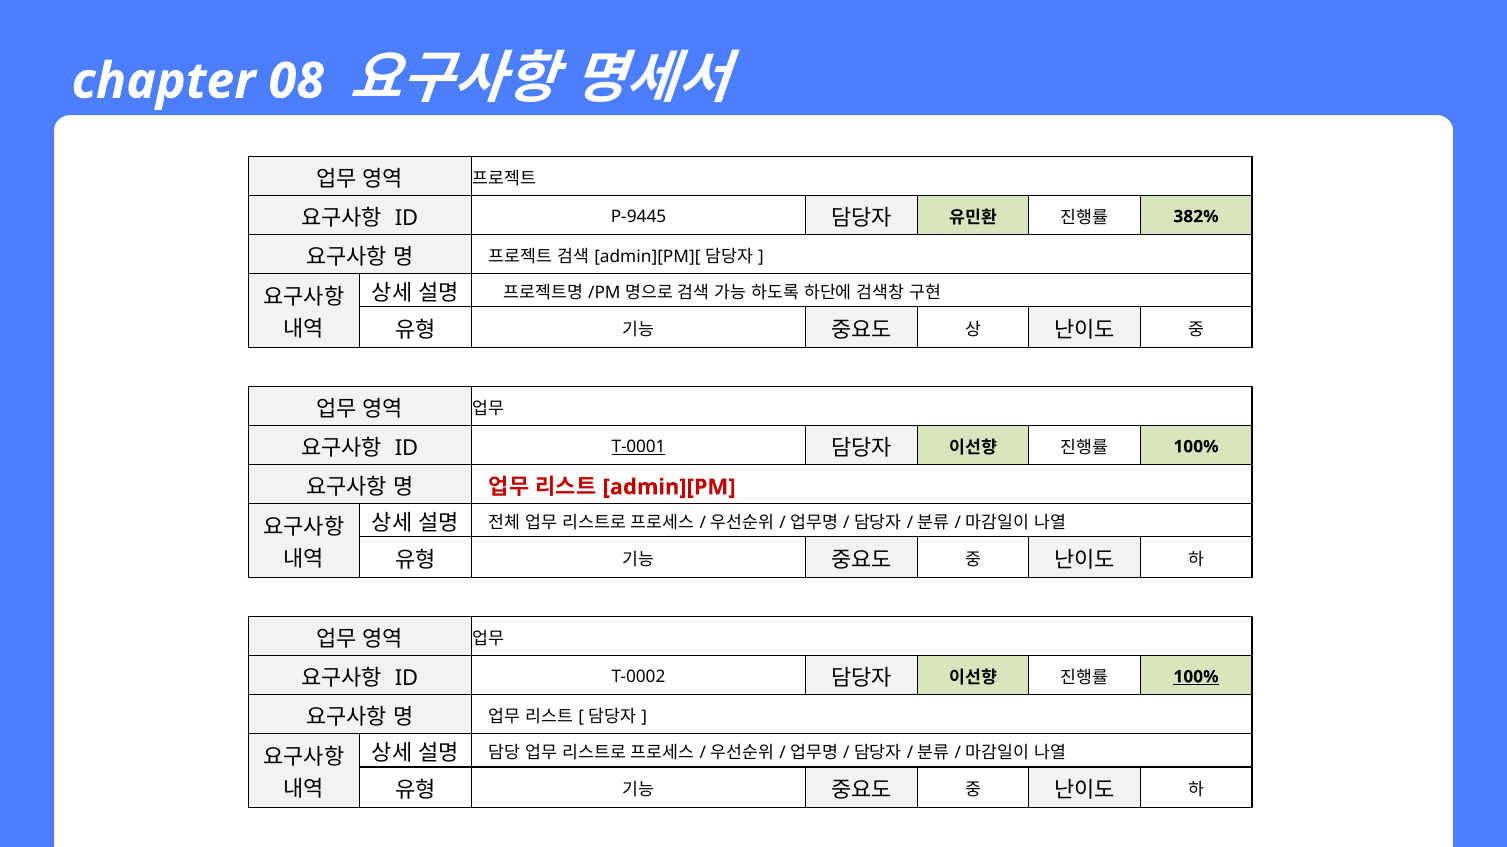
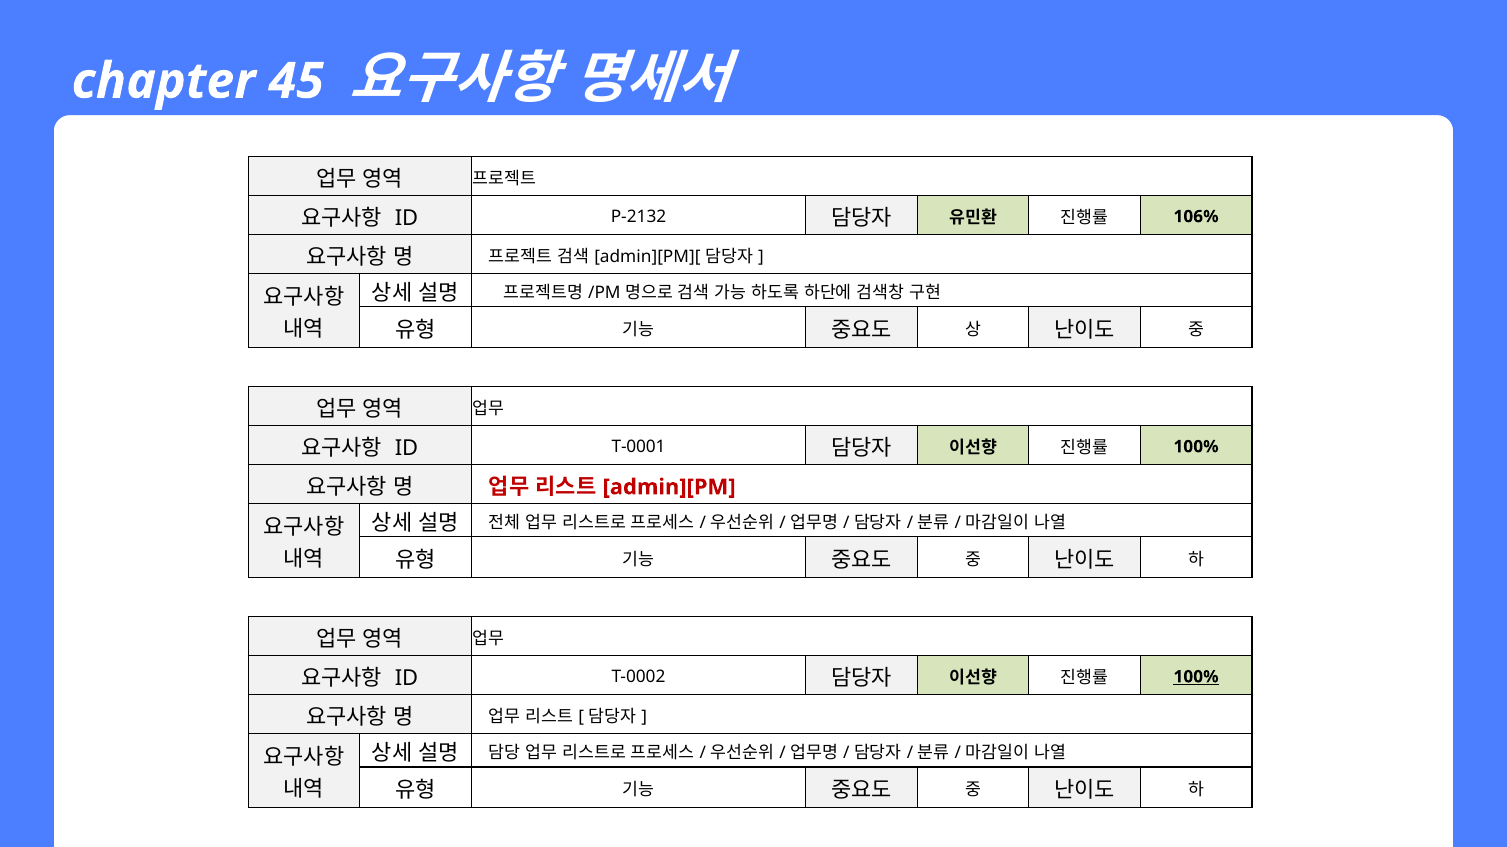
08: 08 -> 45
P-9445: P-9445 -> P-2132
382%: 382% -> 106%
T-0001 underline: present -> none
